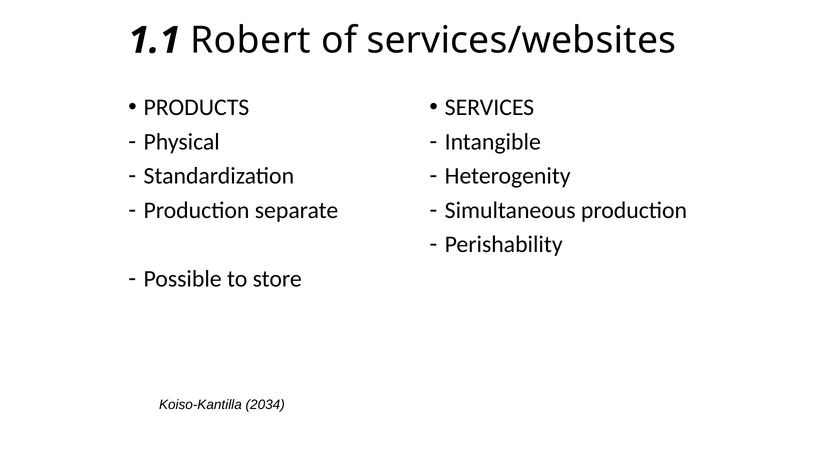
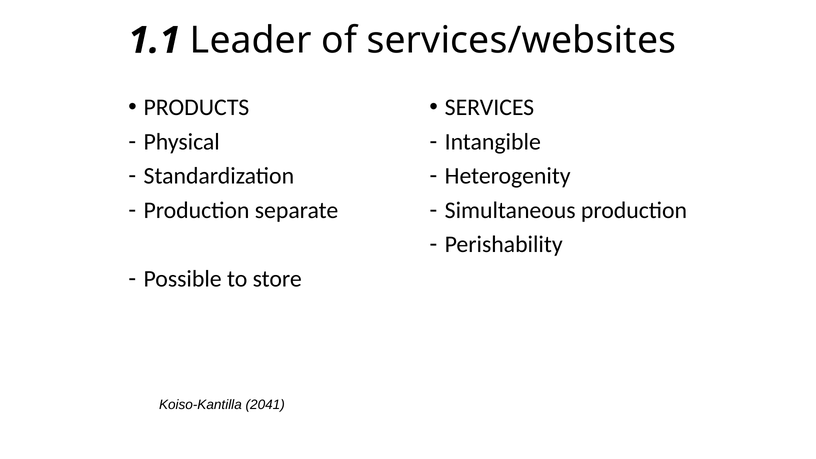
Robert: Robert -> Leader
2034: 2034 -> 2041
